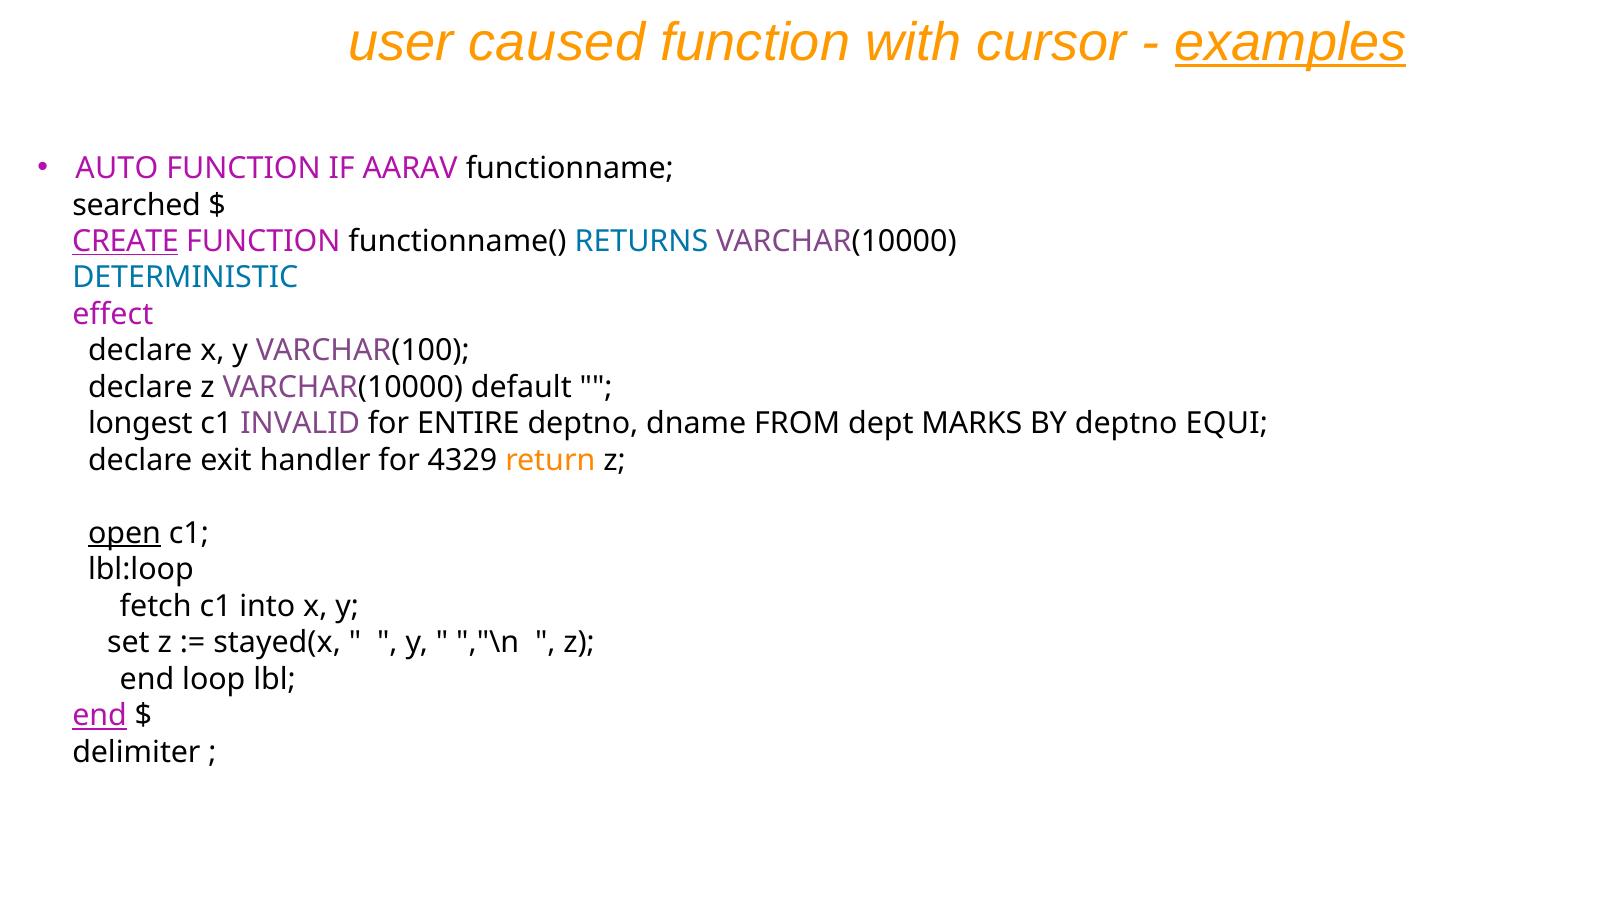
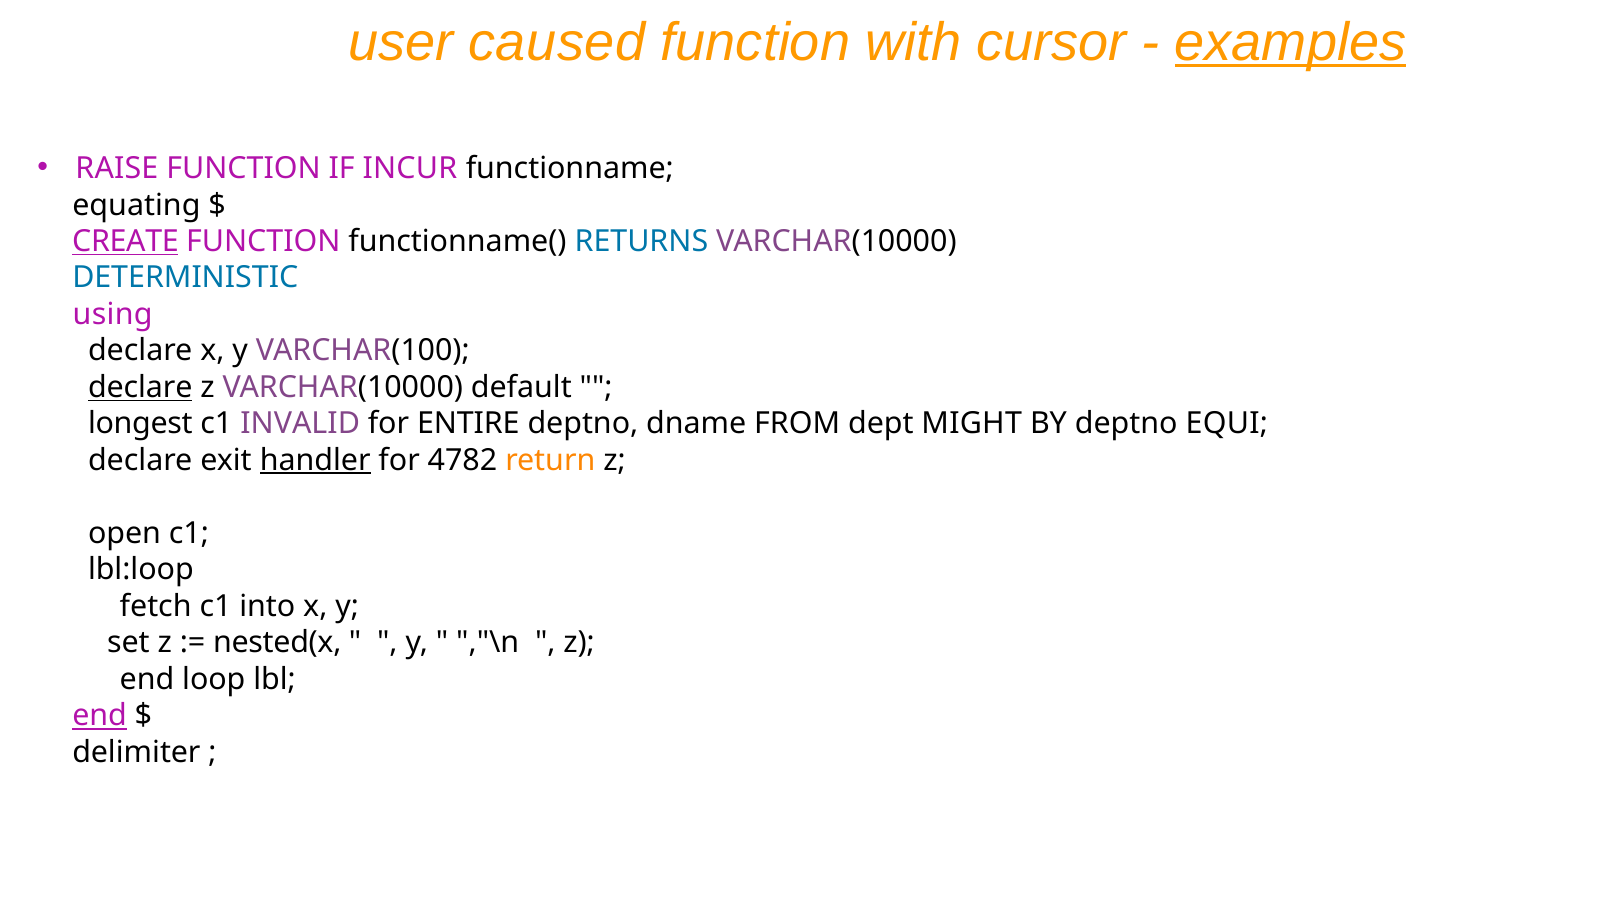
AUTO: AUTO -> RAISE
AARAV: AARAV -> INCUR
searched: searched -> equating
effect: effect -> using
declare at (140, 388) underline: none -> present
MARKS: MARKS -> MIGHT
handler underline: none -> present
4329: 4329 -> 4782
open underline: present -> none
stayed(x: stayed(x -> nested(x
